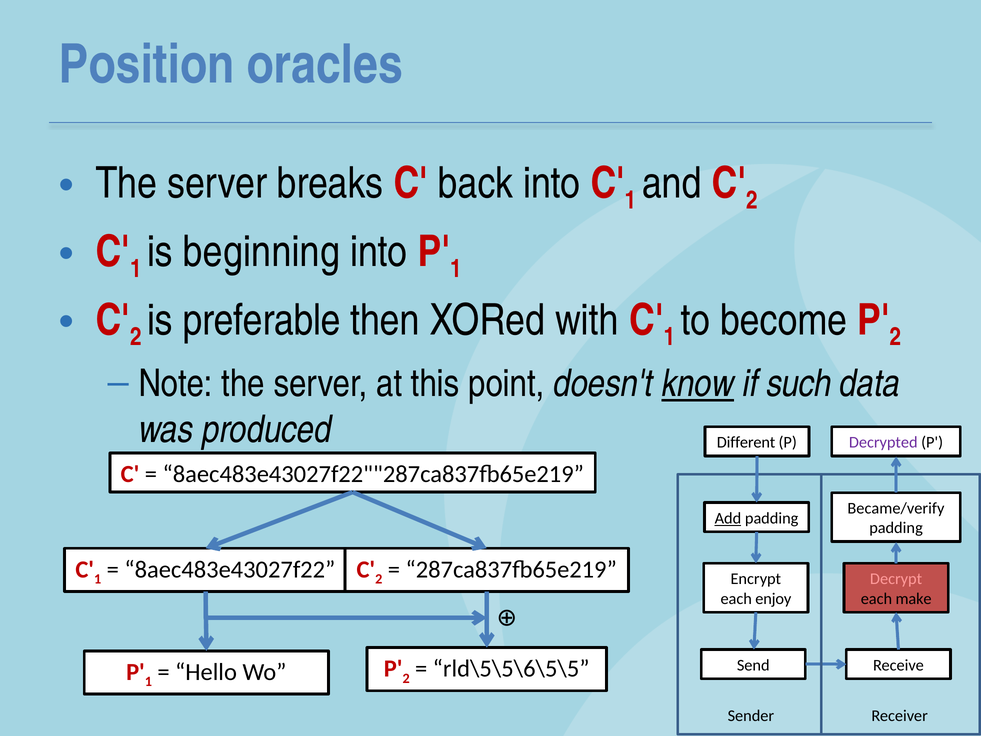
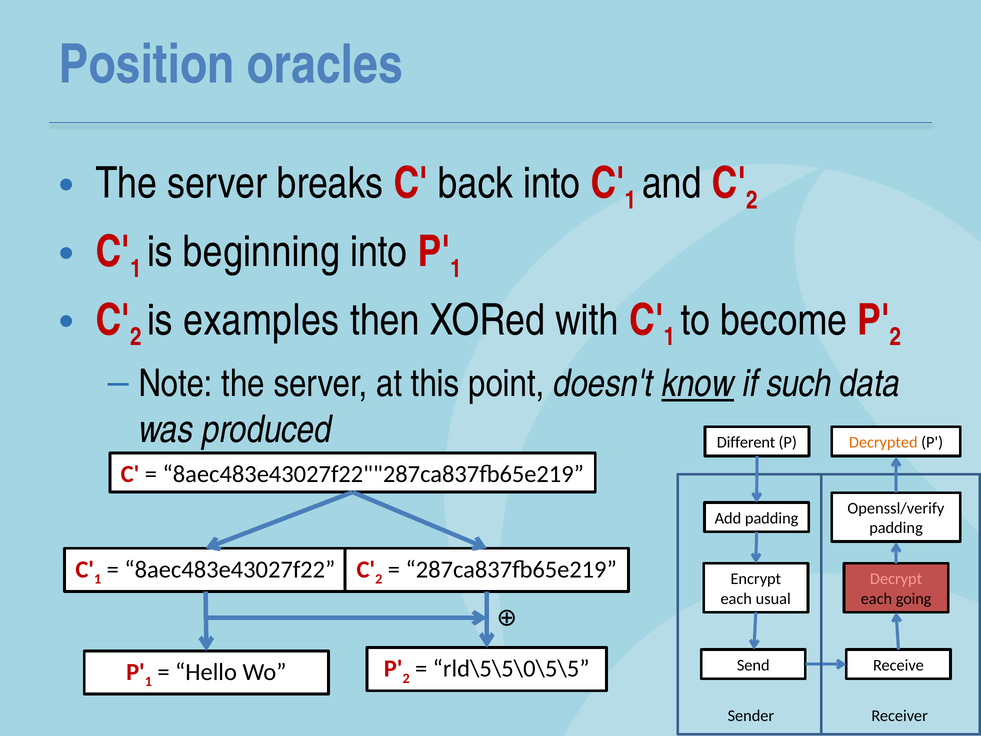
preferable: preferable -> examples
Decrypted colour: purple -> orange
Became/verify: Became/verify -> Openssl/verify
Add underline: present -> none
enjoy: enjoy -> usual
make: make -> going
rld\5\5\6\5\5: rld\5\5\6\5\5 -> rld\5\5\0\5\5
